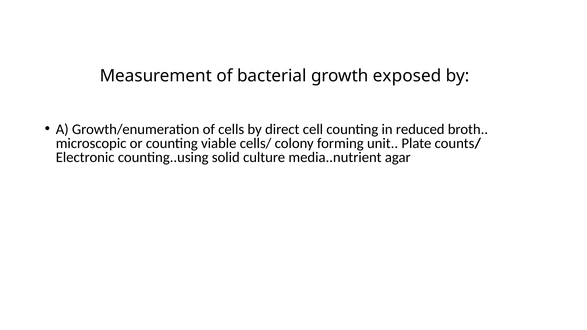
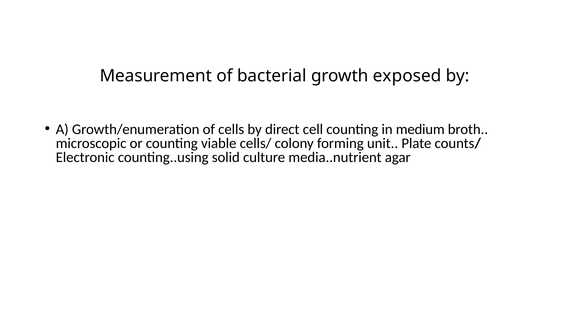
reduced: reduced -> medium
